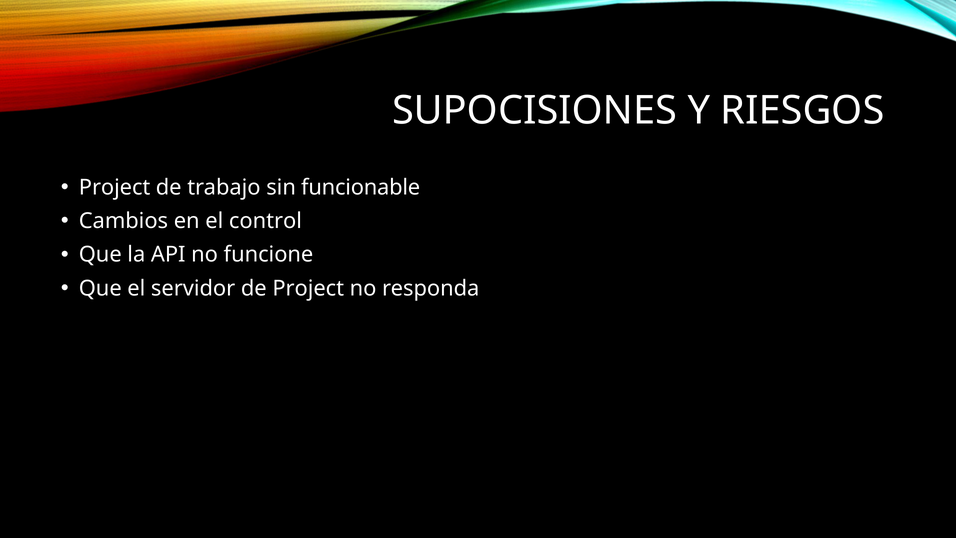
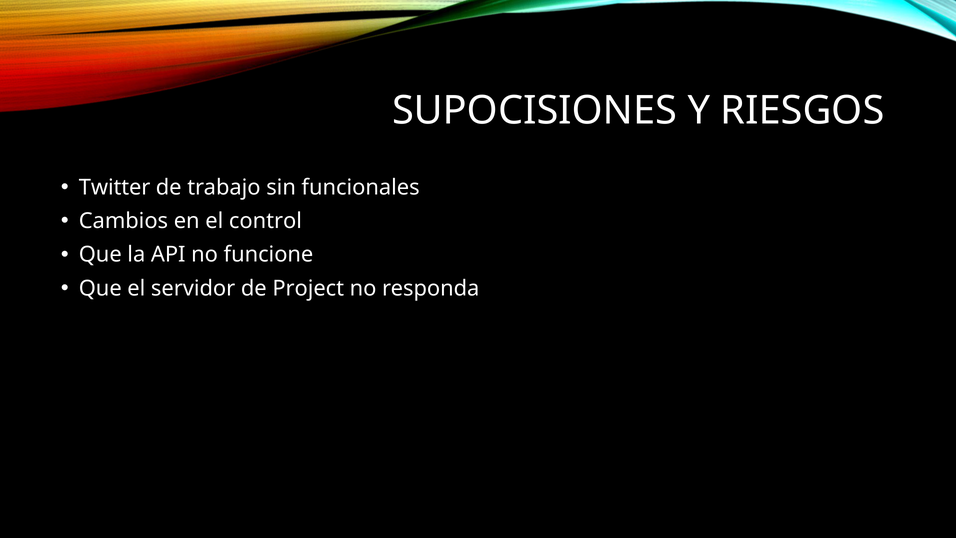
Project at (115, 187): Project -> Twitter
funcionable: funcionable -> funcionales
